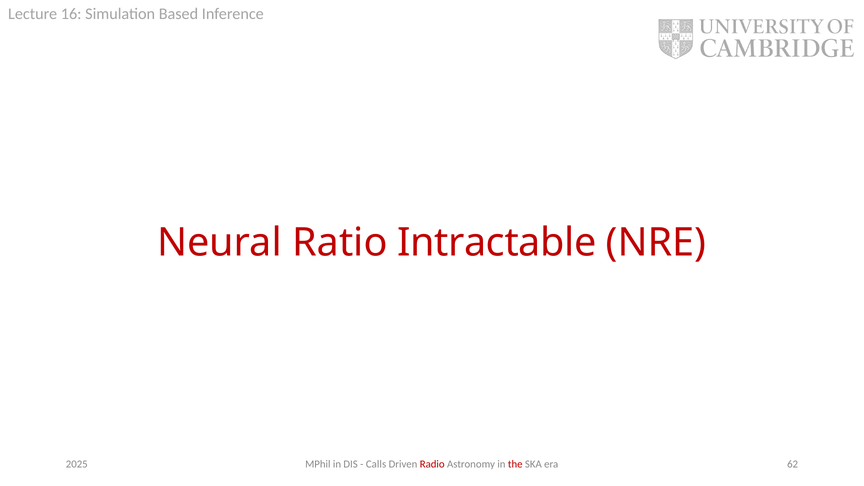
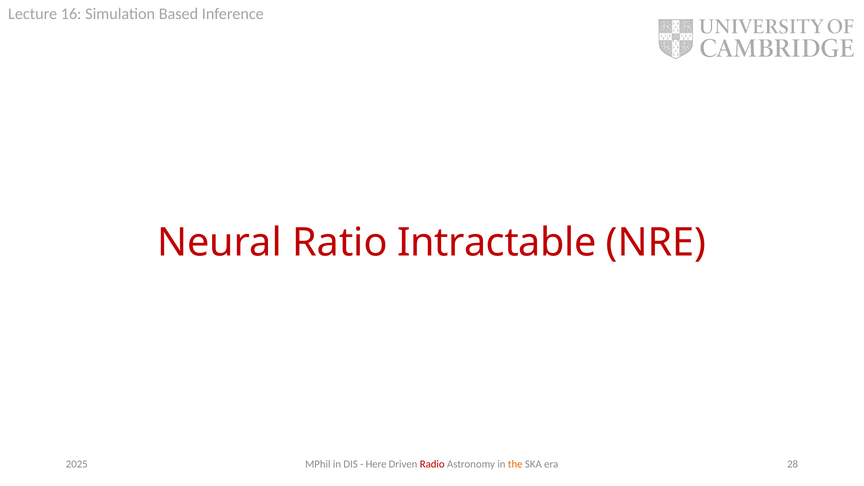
Calls: Calls -> Here
the colour: red -> orange
62: 62 -> 28
